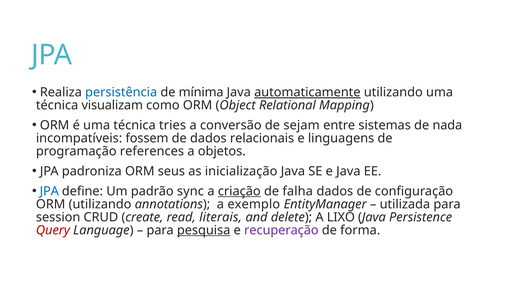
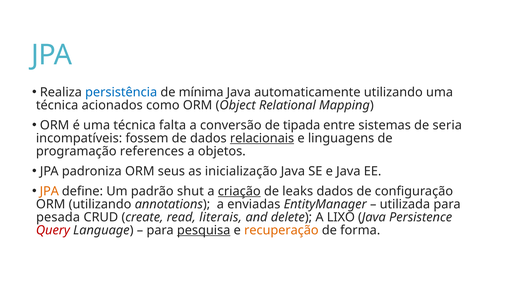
automaticamente underline: present -> none
visualizam: visualizam -> acionados
tries: tries -> falta
sejam: sejam -> tipada
nada: nada -> seria
relacionais underline: none -> present
JPA at (49, 191) colour: blue -> orange
sync: sync -> shut
falha: falha -> leaks
exemplo: exemplo -> enviadas
session: session -> pesada
recuperação colour: purple -> orange
